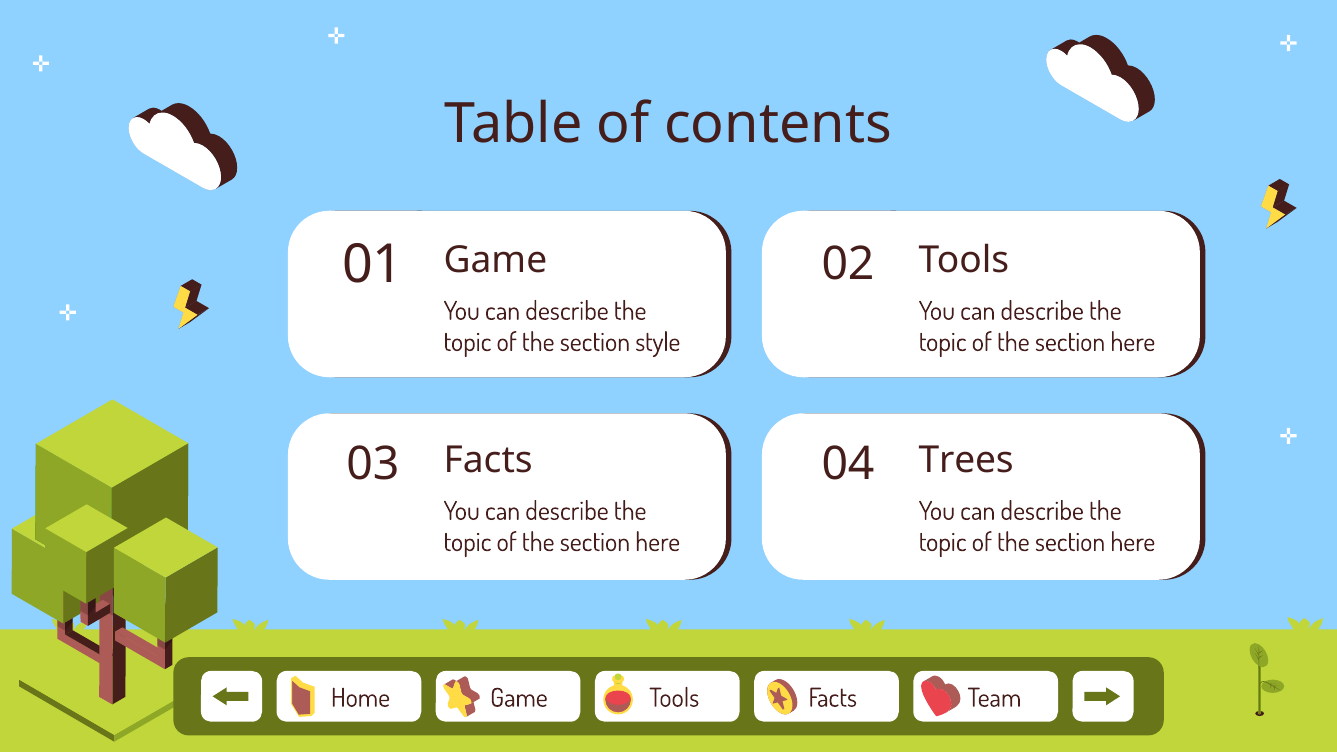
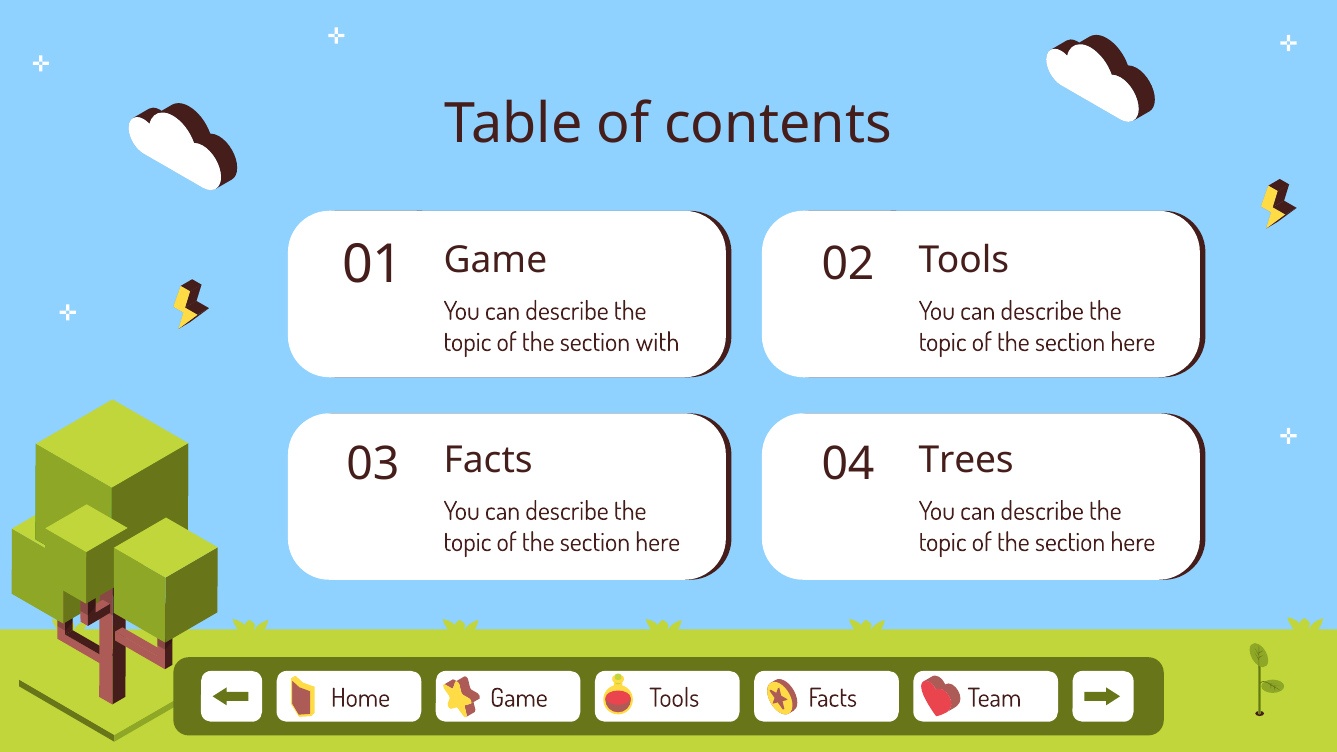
style: style -> with
